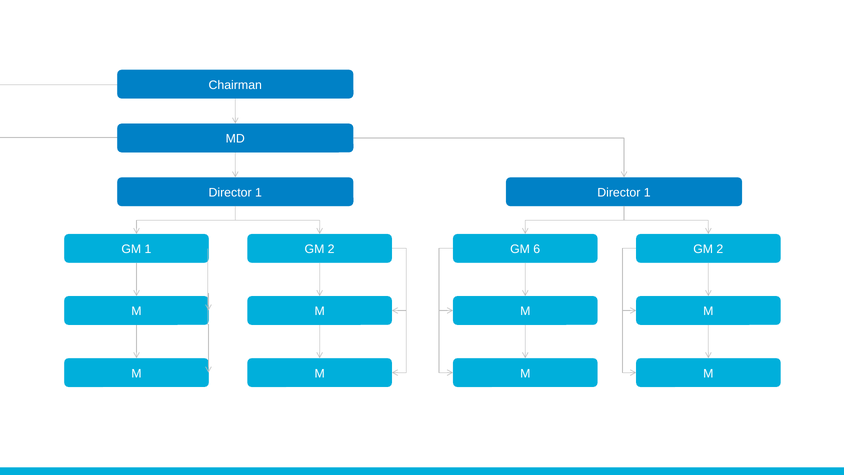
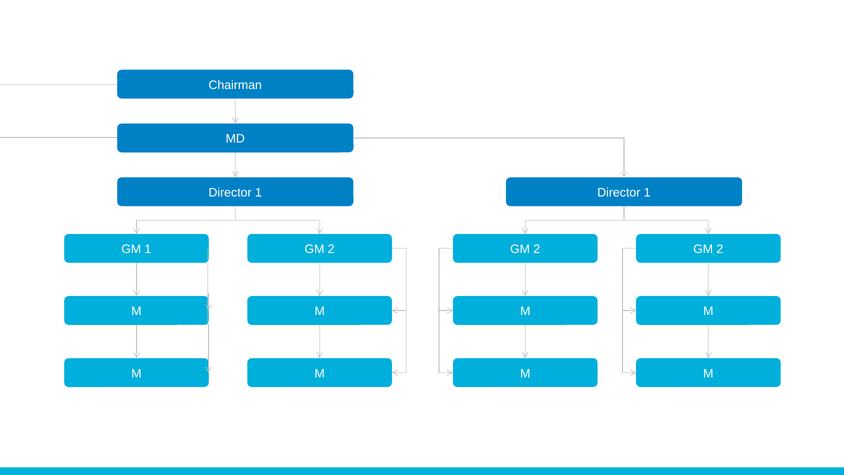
6 at (537, 249): 6 -> 2
